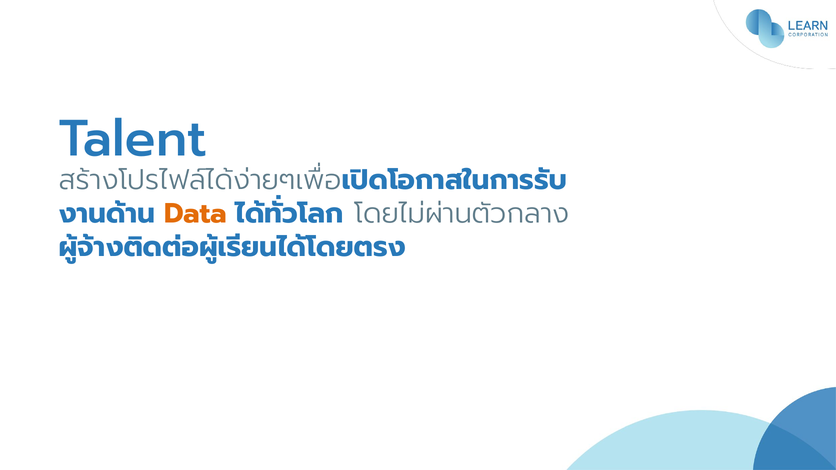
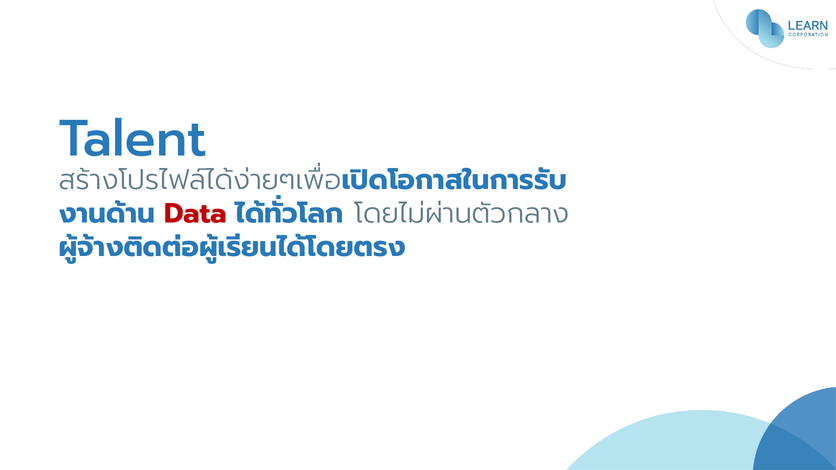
Data colour: orange -> red
